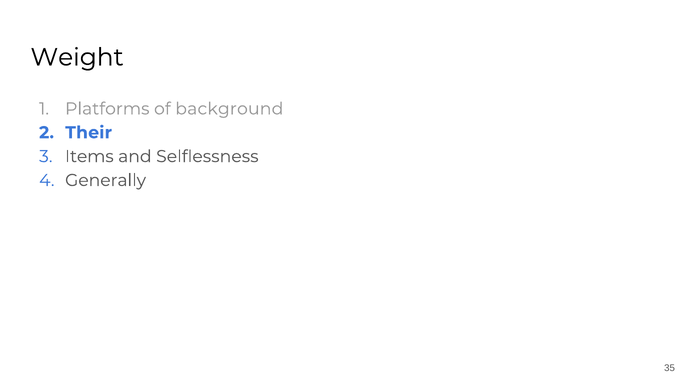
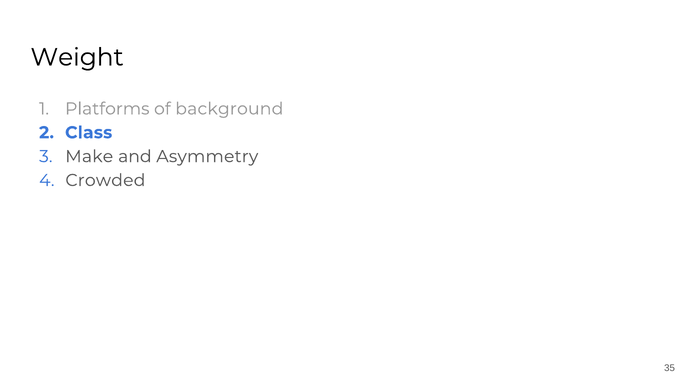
Their: Their -> Class
Items: Items -> Make
Selflessness: Selflessness -> Asymmetry
Generally: Generally -> Crowded
